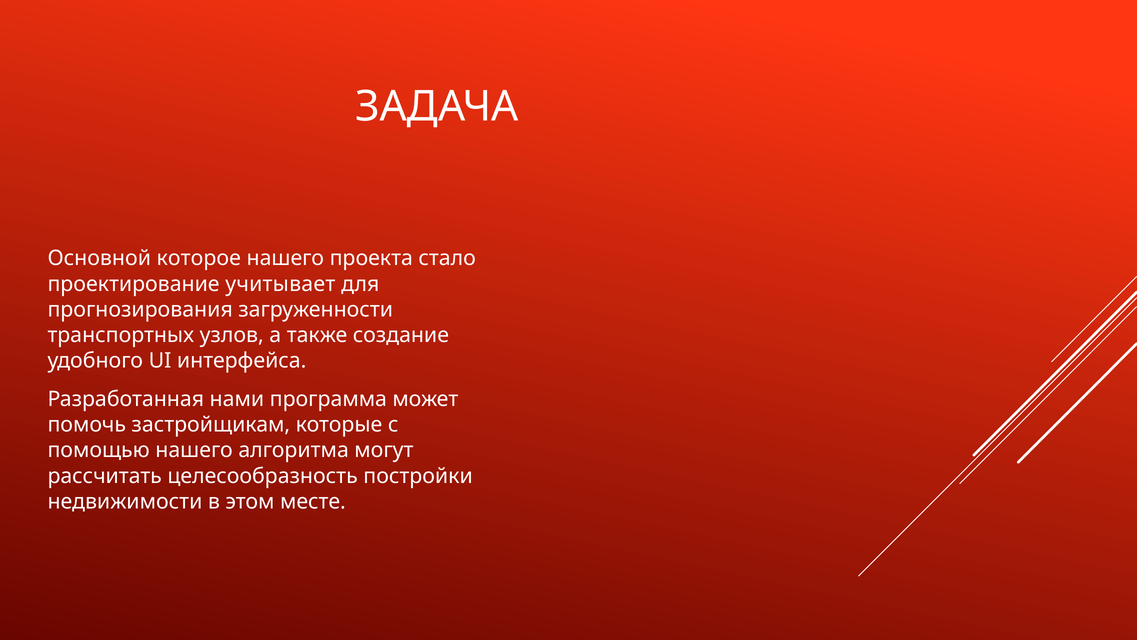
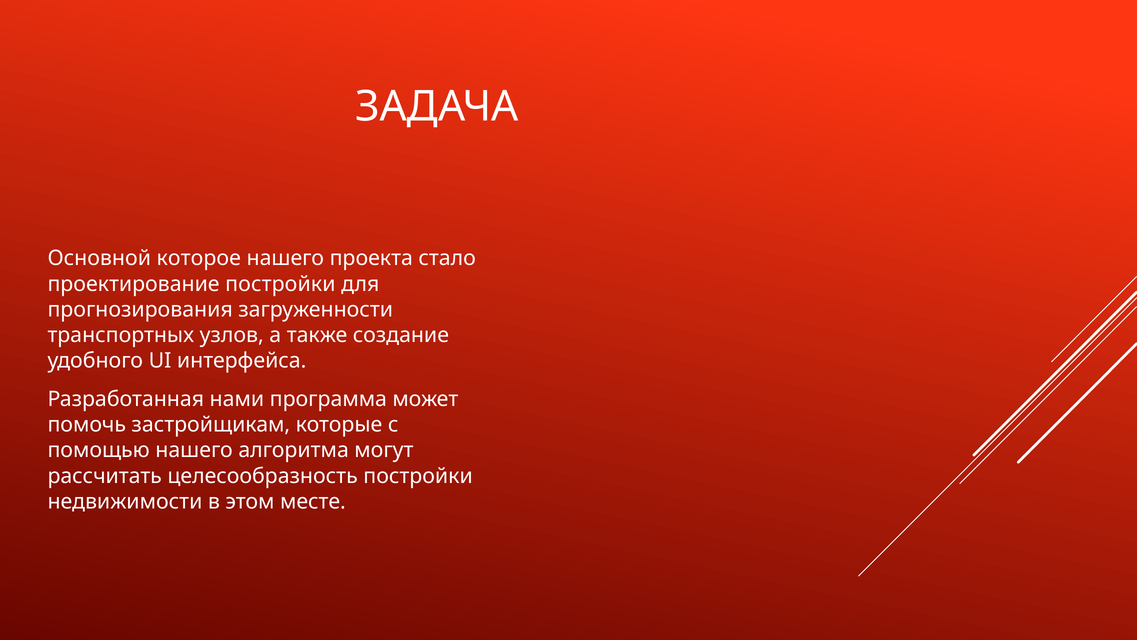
проектирование учитывает: учитывает -> постройки
